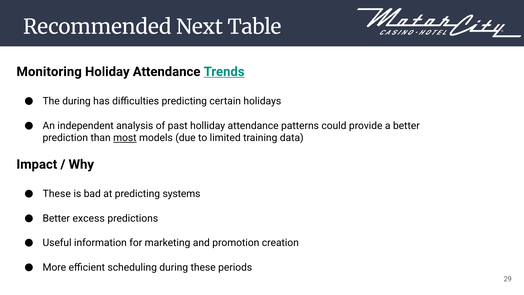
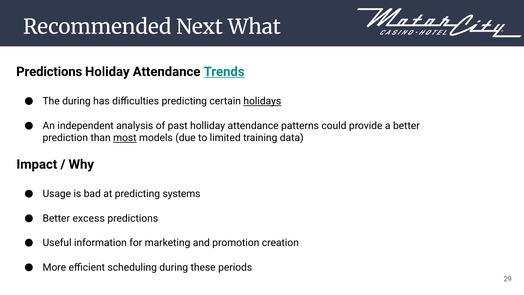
Table: Table -> What
Monitoring at (49, 72): Monitoring -> Predictions
holidays underline: none -> present
These at (57, 194): These -> Usage
